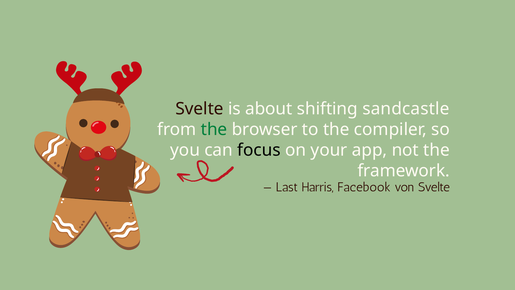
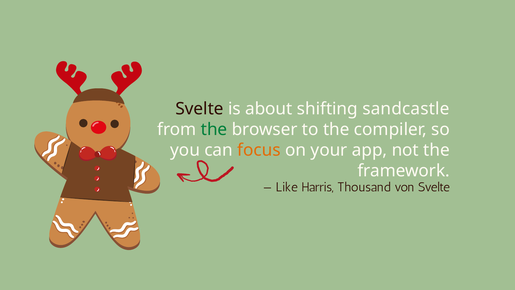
focus colour: black -> orange
Last: Last -> Like
Facebook: Facebook -> Thousand
